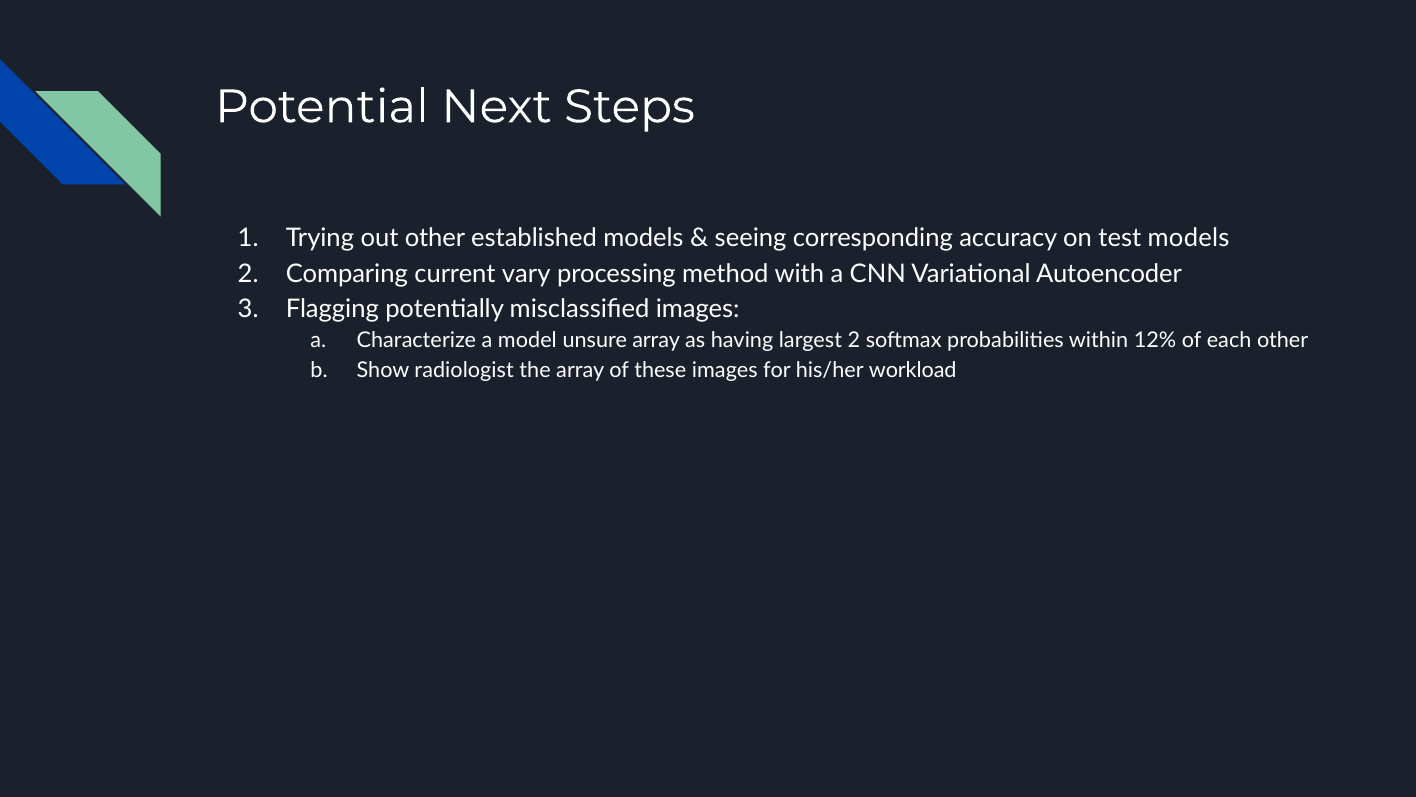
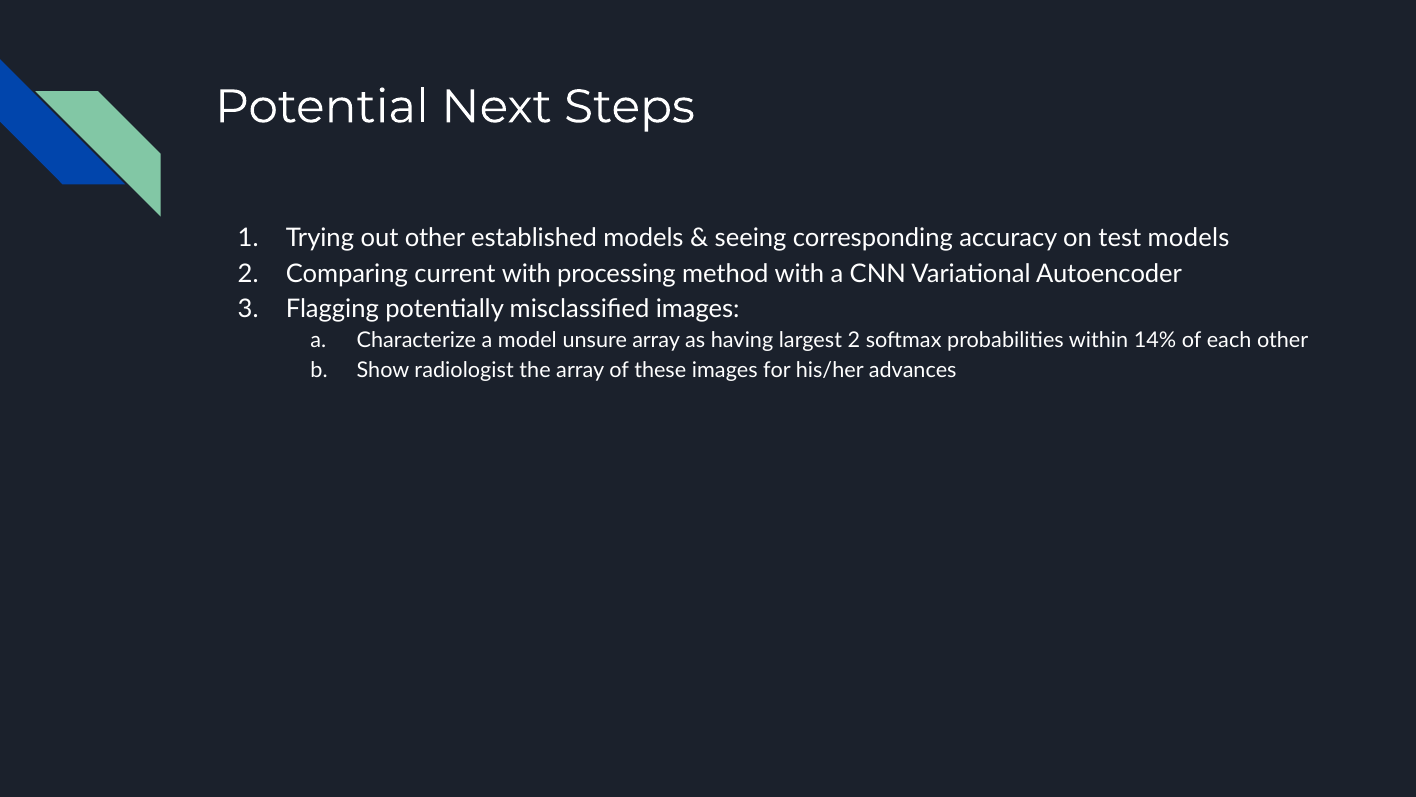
current vary: vary -> with
12%: 12% -> 14%
workload: workload -> advances
